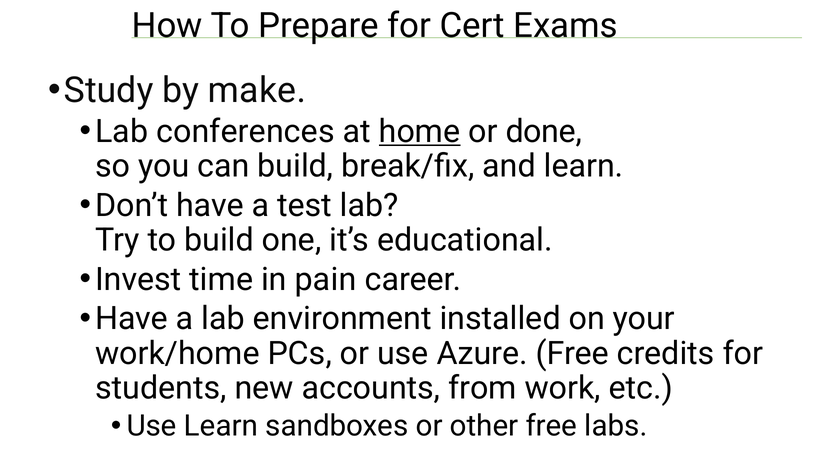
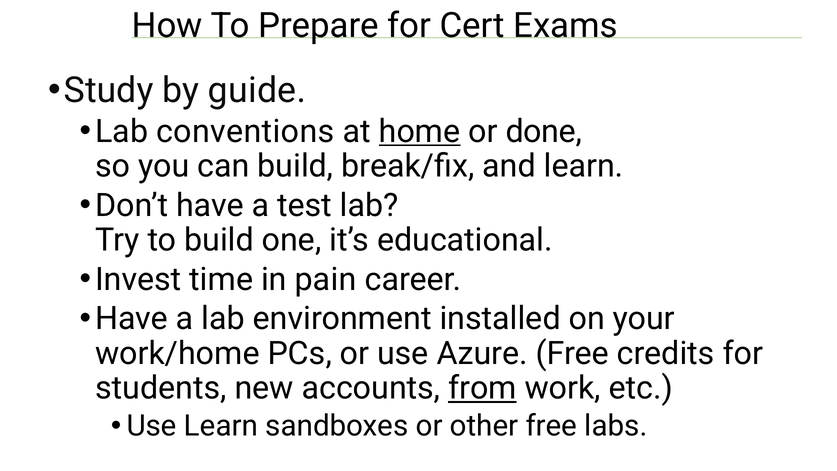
make: make -> guide
conferences: conferences -> conventions
from underline: none -> present
